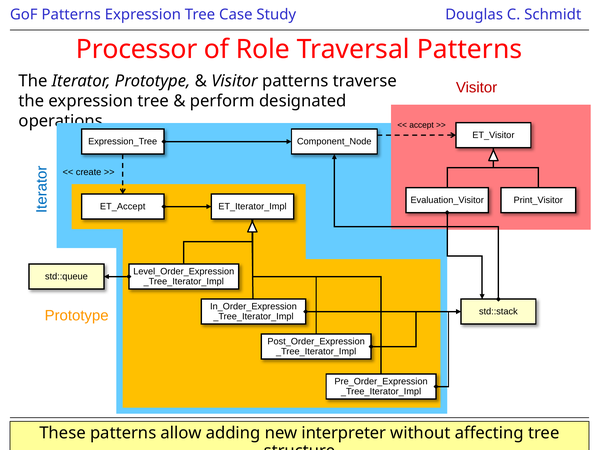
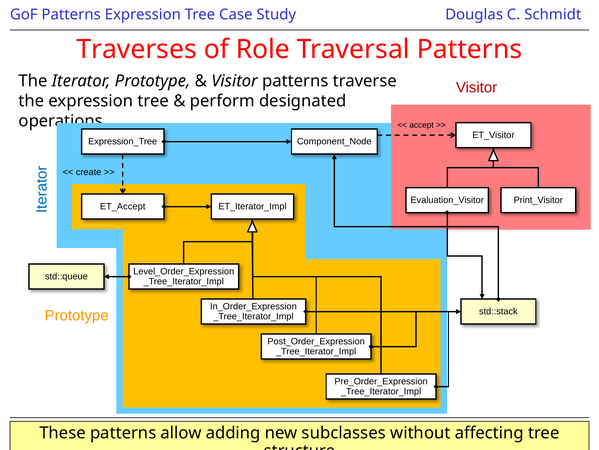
Processor: Processor -> Traverses
interpreter: interpreter -> subclasses
